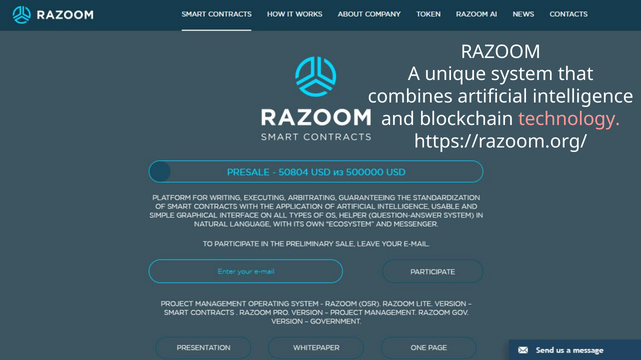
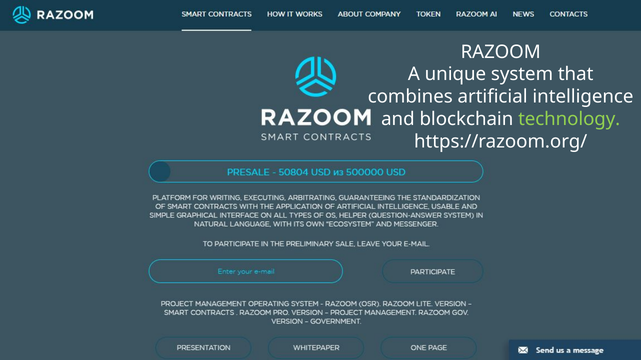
technology colour: pink -> light green
